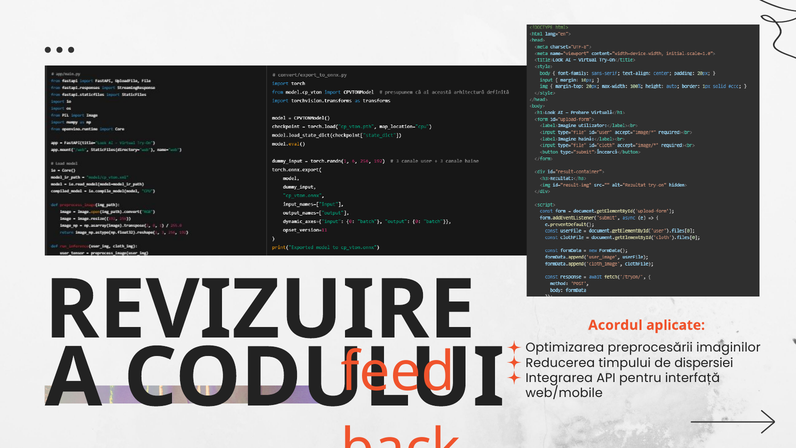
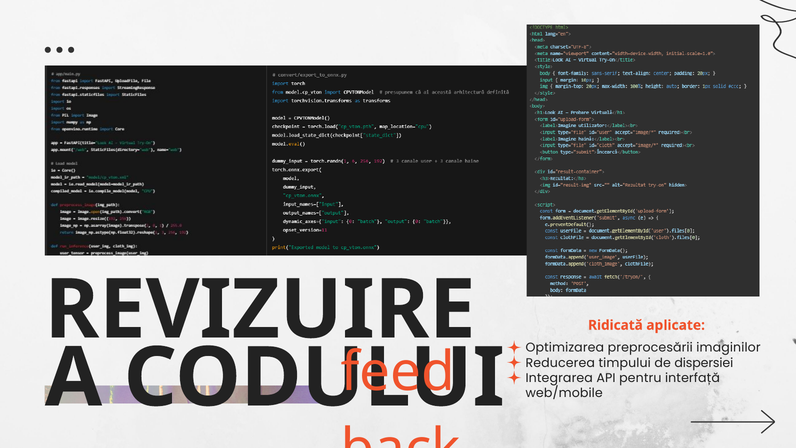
Acordul: Acordul -> Ridicată
